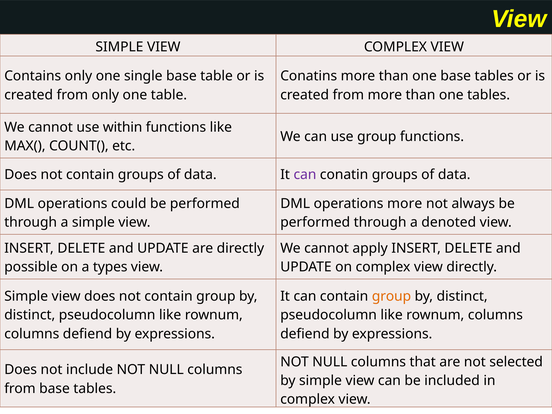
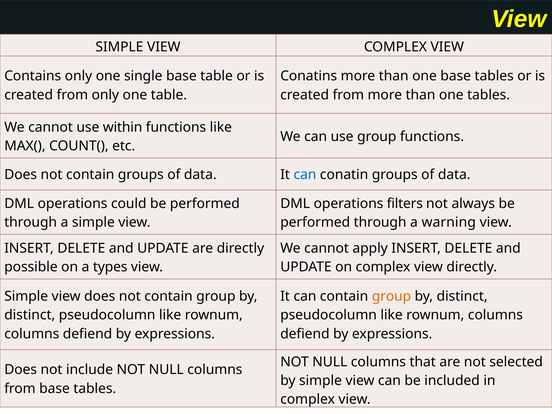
can at (305, 175) colour: purple -> blue
operations more: more -> filters
denoted: denoted -> warning
